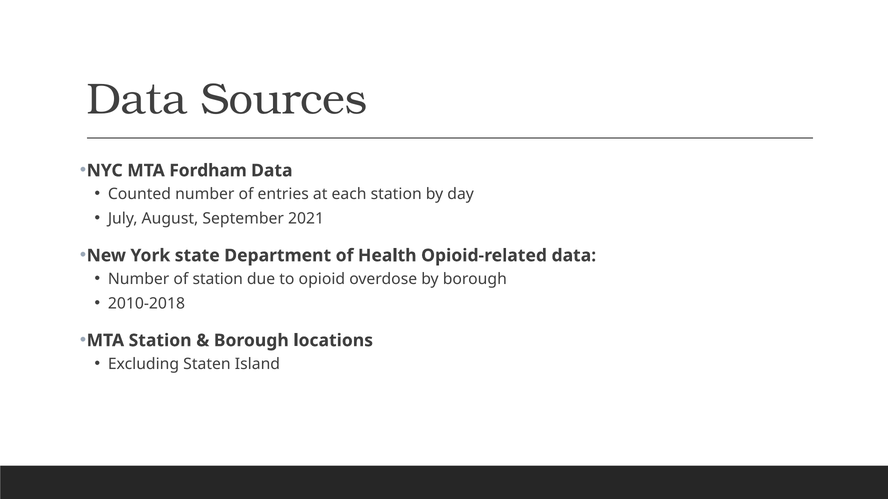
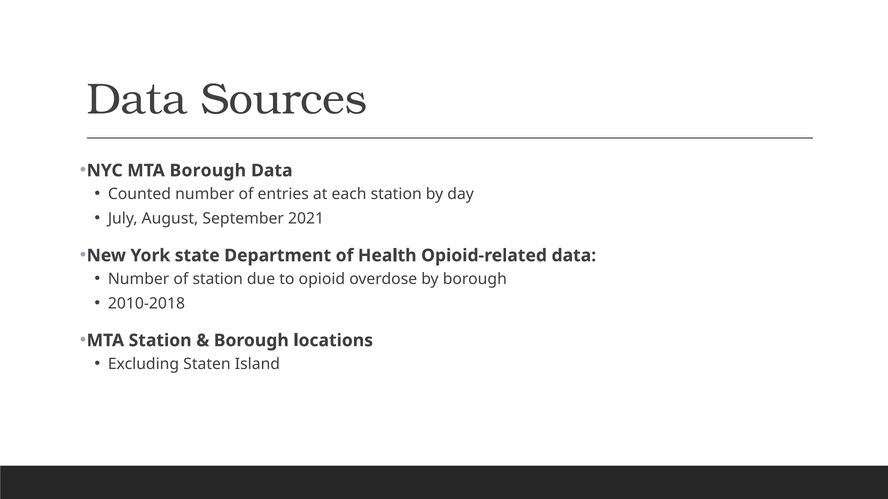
MTA Fordham: Fordham -> Borough
